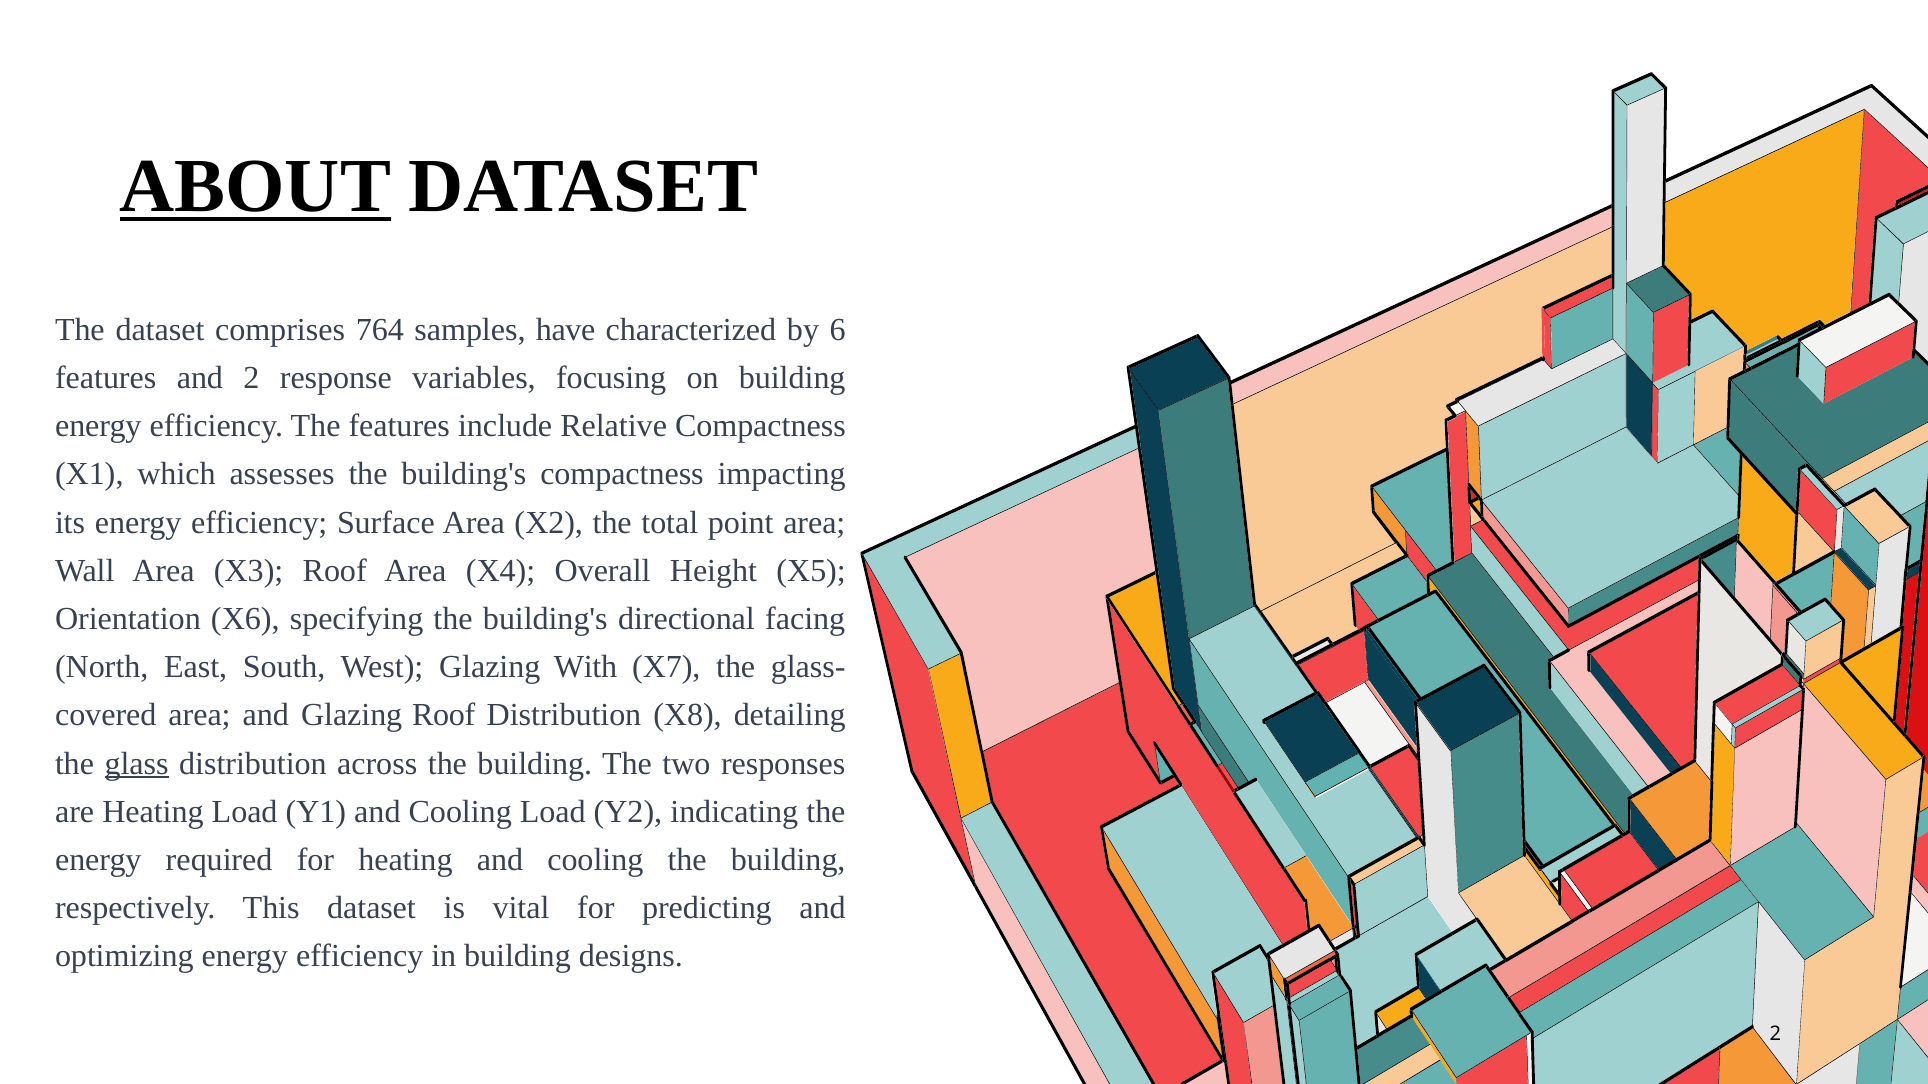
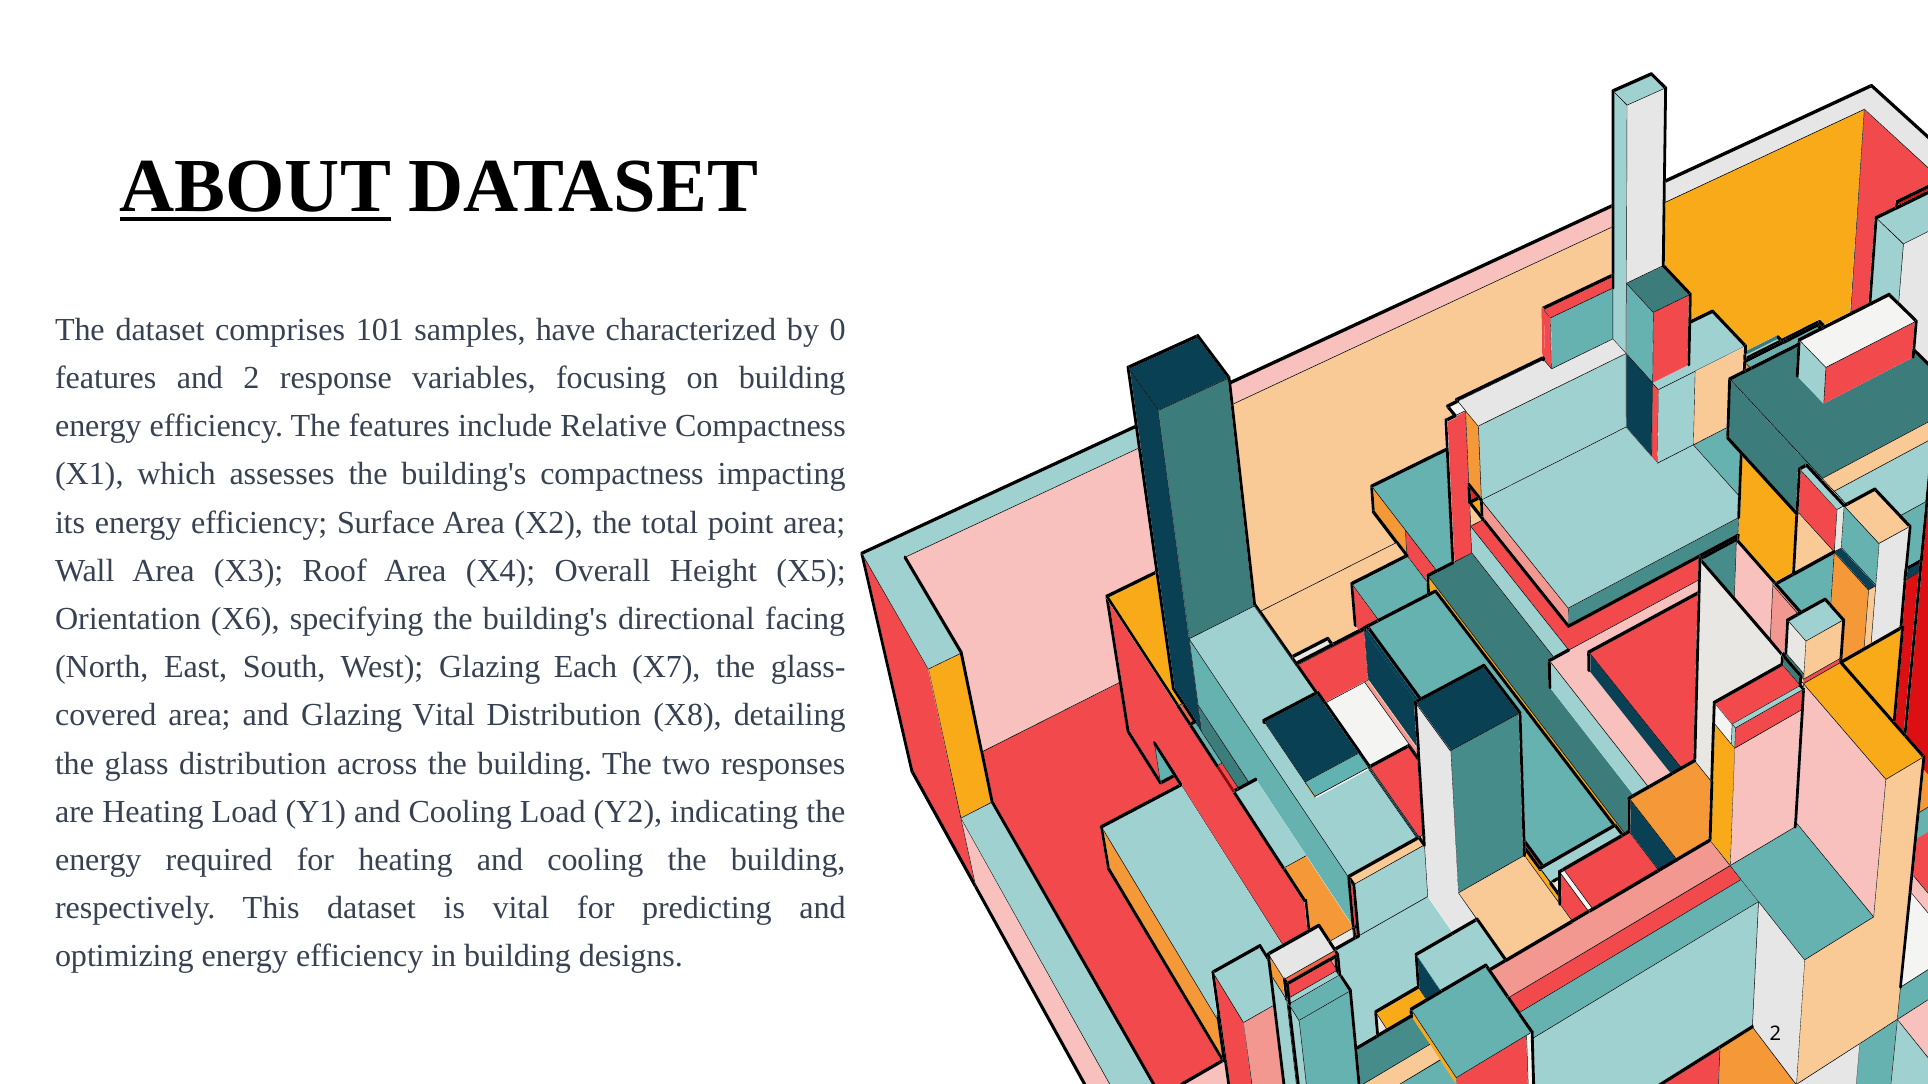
764: 764 -> 101
6: 6 -> 0
With: With -> Each
Glazing Roof: Roof -> Vital
glass underline: present -> none
